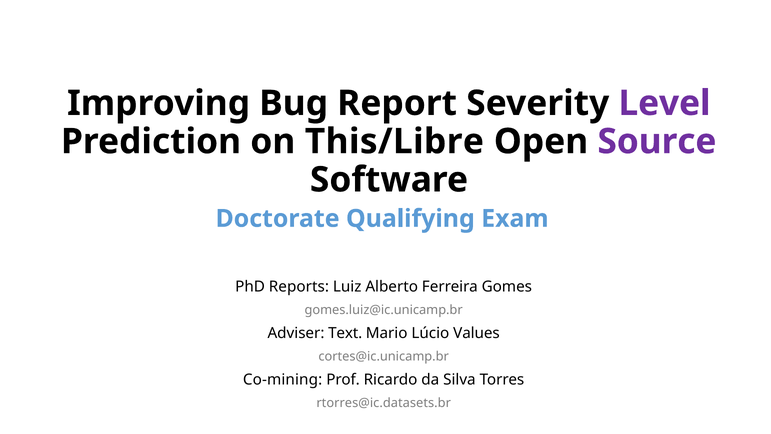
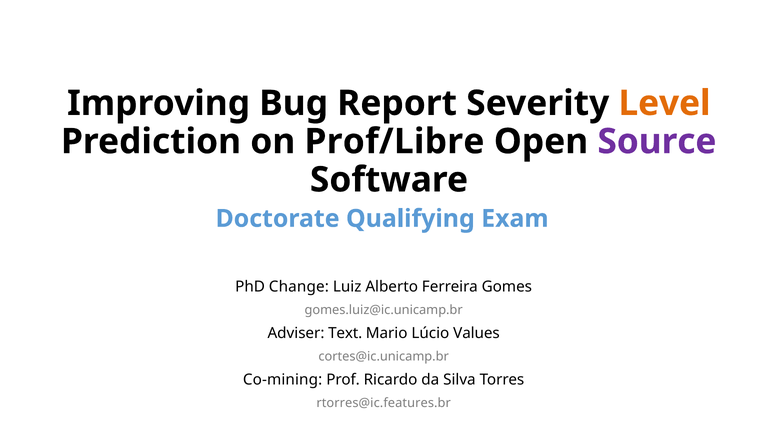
Level colour: purple -> orange
This/Libre: This/Libre -> Prof/Libre
Reports: Reports -> Change
rtorres@ic.datasets.br: rtorres@ic.datasets.br -> rtorres@ic.features.br
